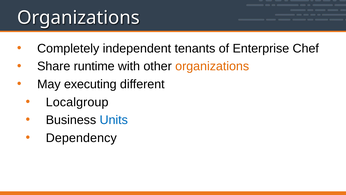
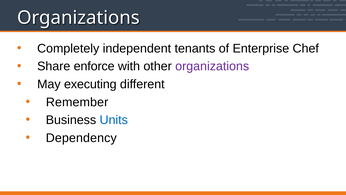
runtime: runtime -> enforce
organizations at (212, 66) colour: orange -> purple
Localgroup: Localgroup -> Remember
